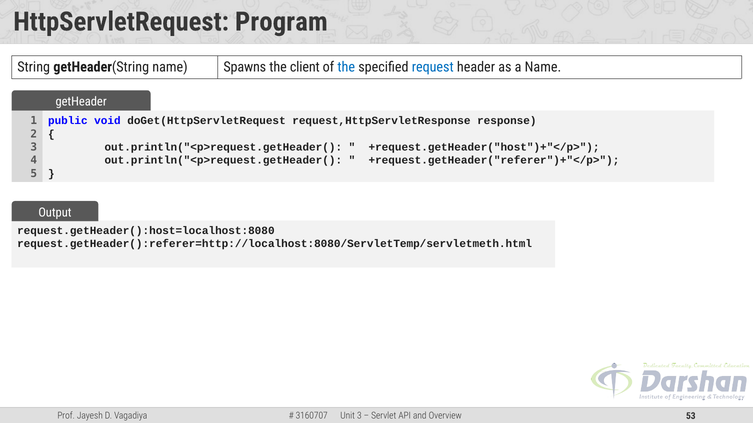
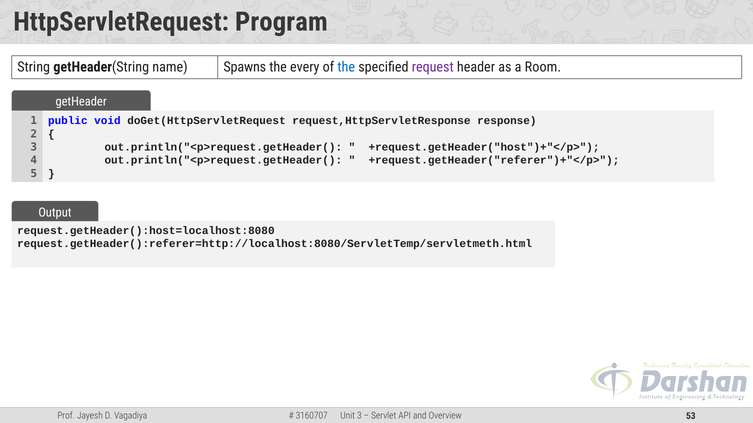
client: client -> every
request colour: blue -> purple
a Name: Name -> Room
